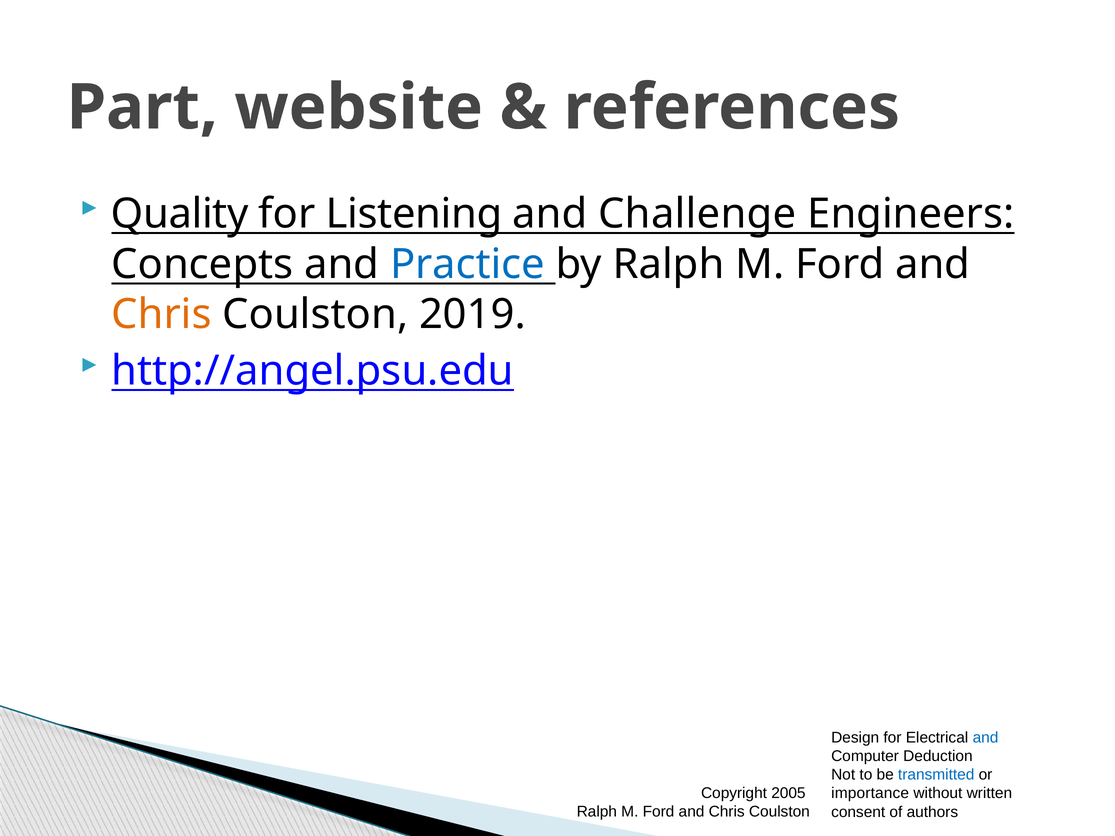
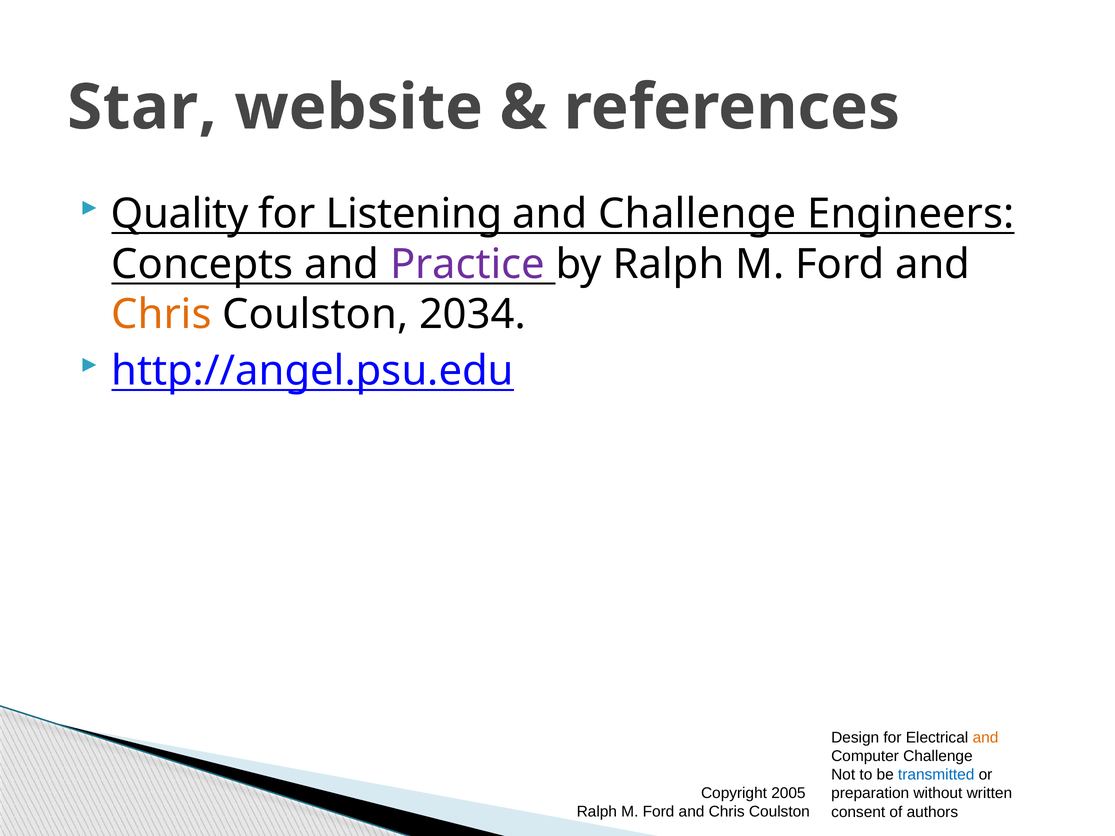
Part: Part -> Star
Practice colour: blue -> purple
2019: 2019 -> 2034
and at (986, 738) colour: blue -> orange
Computer Deduction: Deduction -> Challenge
importance: importance -> preparation
